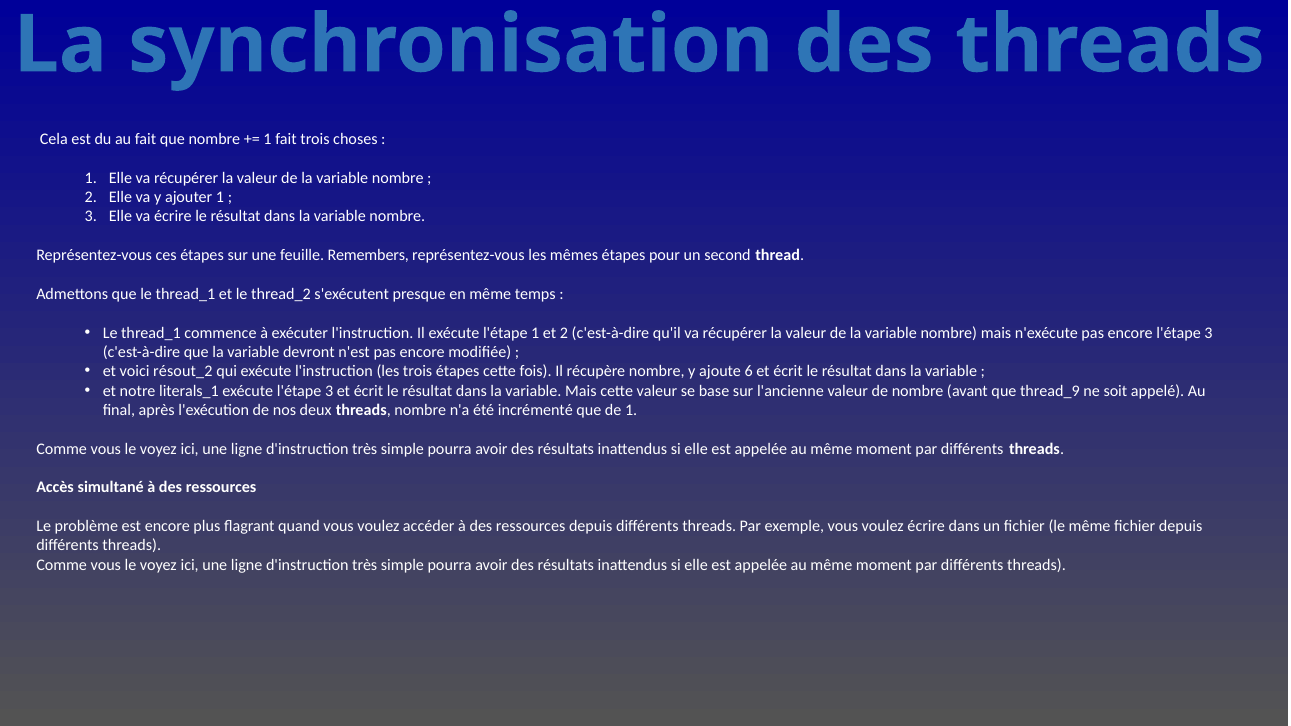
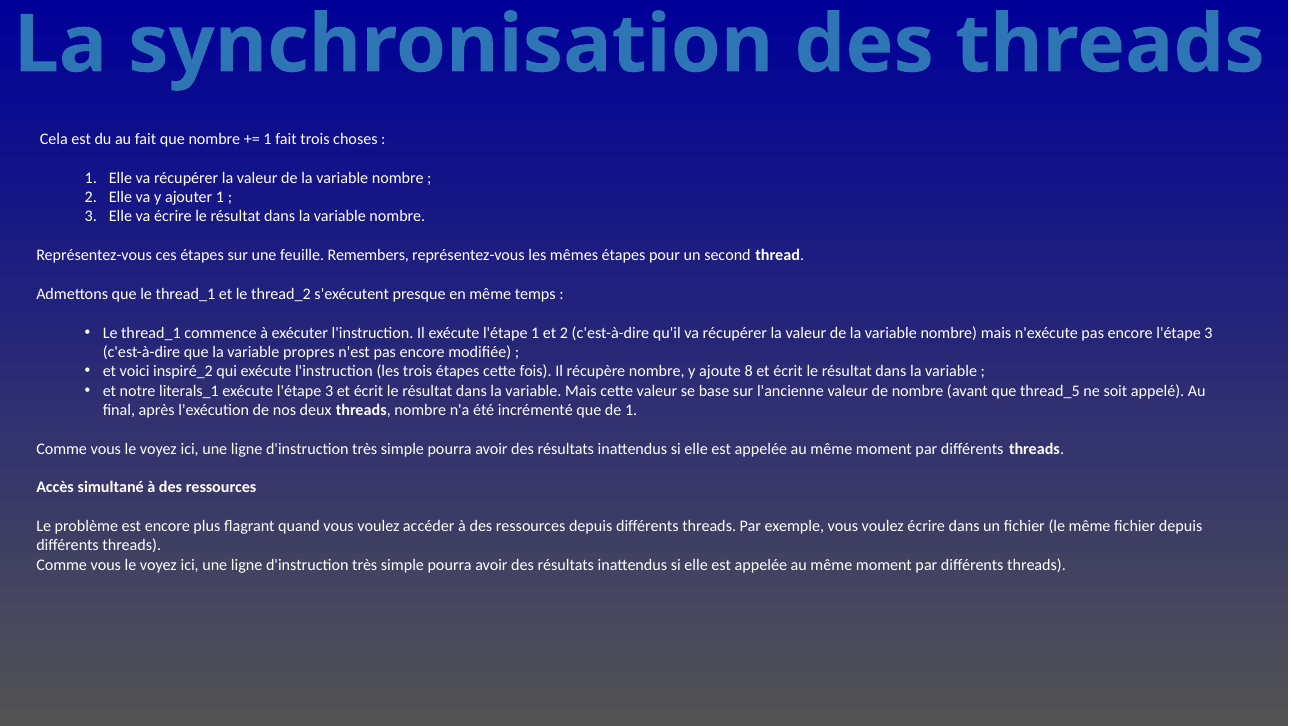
devront: devront -> propres
résout_2: résout_2 -> inspiré_2
6: 6 -> 8
thread_9: thread_9 -> thread_5
